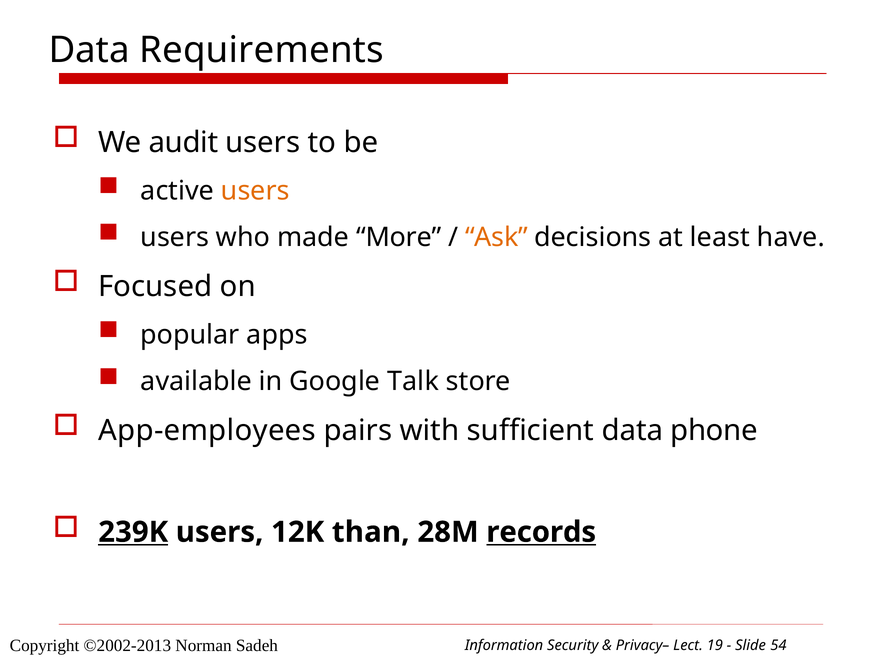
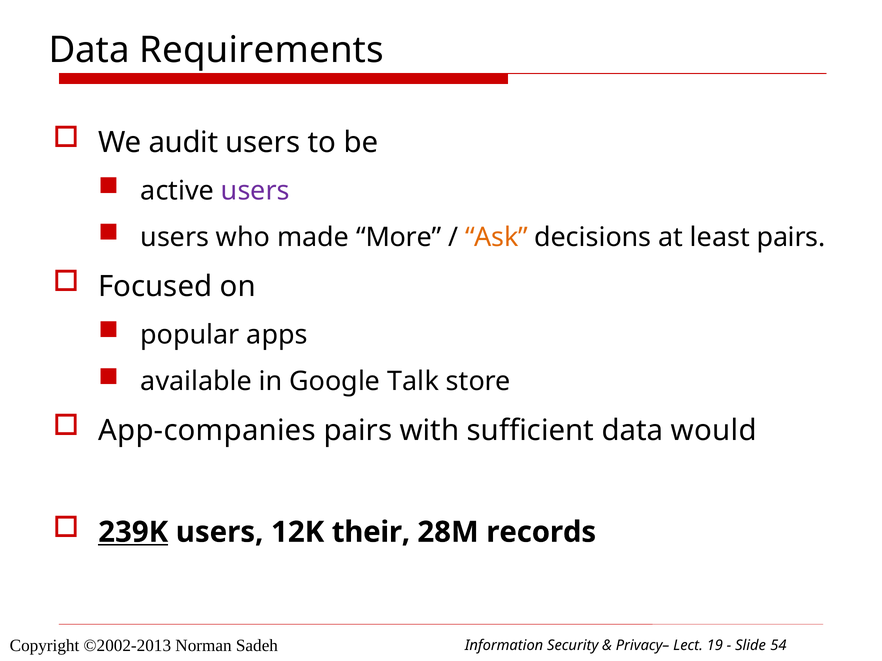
users at (255, 191) colour: orange -> purple
least have: have -> pairs
App-employees: App-employees -> App-companies
phone: phone -> would
than: than -> their
records underline: present -> none
